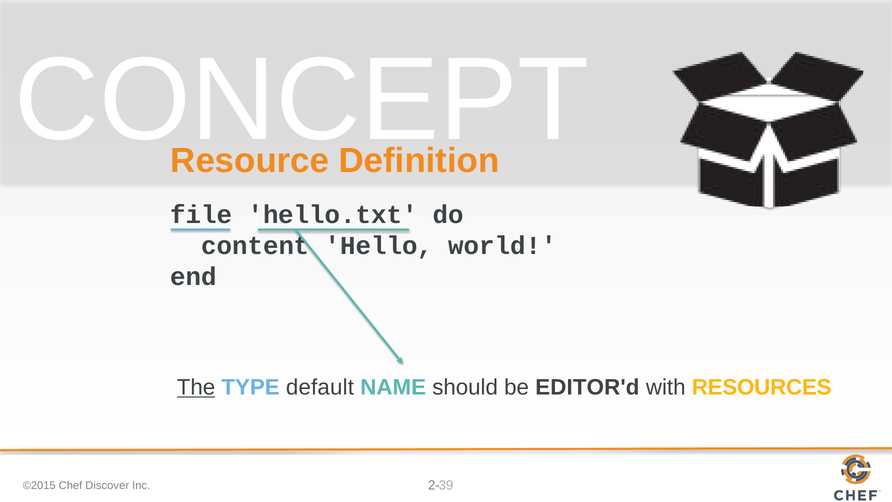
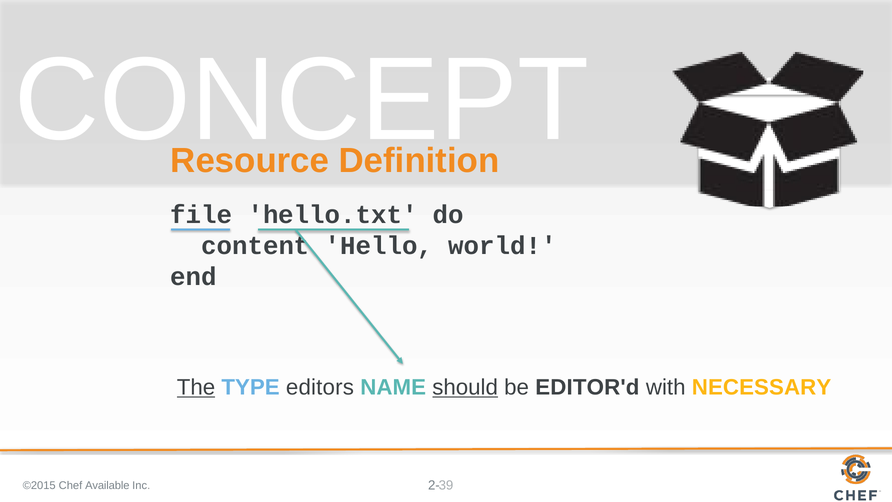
default: default -> editors
should underline: none -> present
RESOURCES: RESOURCES -> NECESSARY
Discover: Discover -> Available
